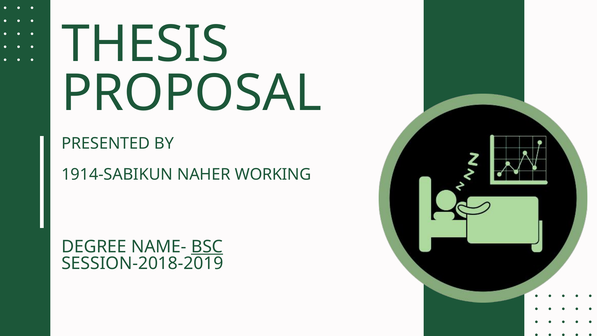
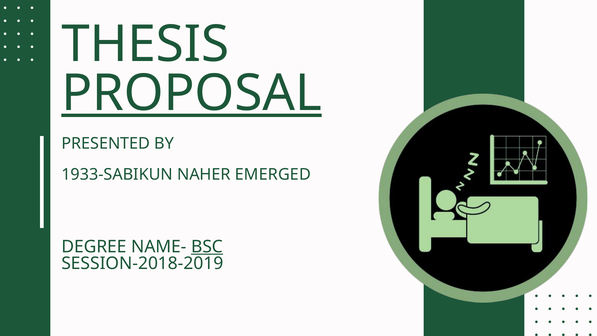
PROPOSAL underline: none -> present
1914-SABIKUN: 1914-SABIKUN -> 1933-SABIKUN
WORKING: WORKING -> EMERGED
